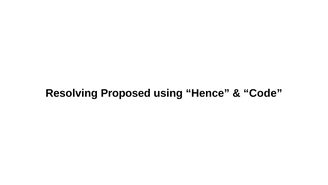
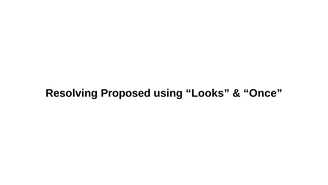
Hence: Hence -> Looks
Code: Code -> Once
